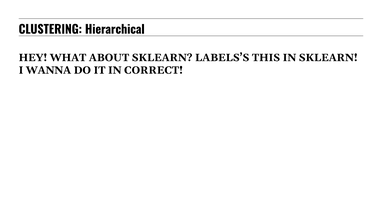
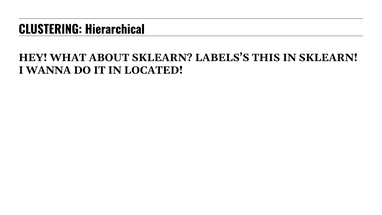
CORRECT: CORRECT -> LOCATED
